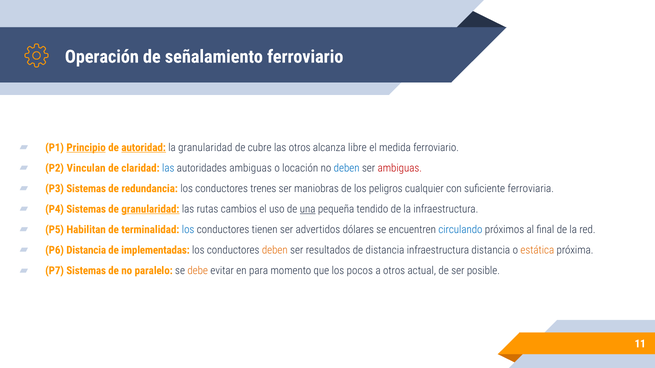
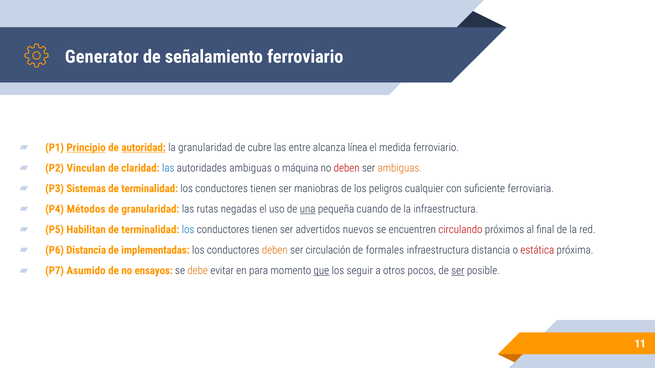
Operación: Operación -> Generator
las otros: otros -> entre
libre: libre -> línea
locación: locación -> máquina
deben at (347, 168) colour: blue -> red
ambiguas at (400, 168) colour: red -> orange
redundancia at (150, 189): redundancia -> terminalidad
trenes at (263, 189): trenes -> tienen
P4 Sistemas: Sistemas -> Métodos
granularidad at (150, 209) underline: present -> none
cambios: cambios -> negadas
tendido: tendido -> cuando
dólares: dólares -> nuevos
circulando colour: blue -> red
resultados: resultados -> circulación
de distancia: distancia -> formales
estática colour: orange -> red
P7 Sistemas: Sistemas -> Asumido
paralelo: paralelo -> ensayos
que underline: none -> present
pocos: pocos -> seguir
actual: actual -> pocos
ser at (458, 271) underline: none -> present
